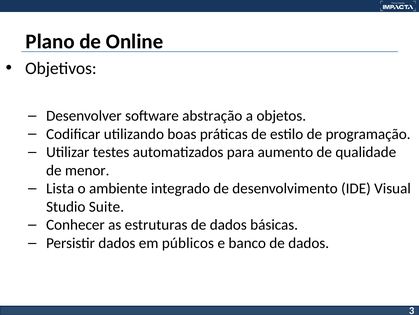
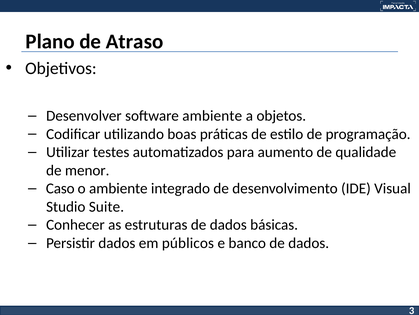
Online: Online -> Atraso
software abstração: abstração -> ambiente
Lista: Lista -> Caso
